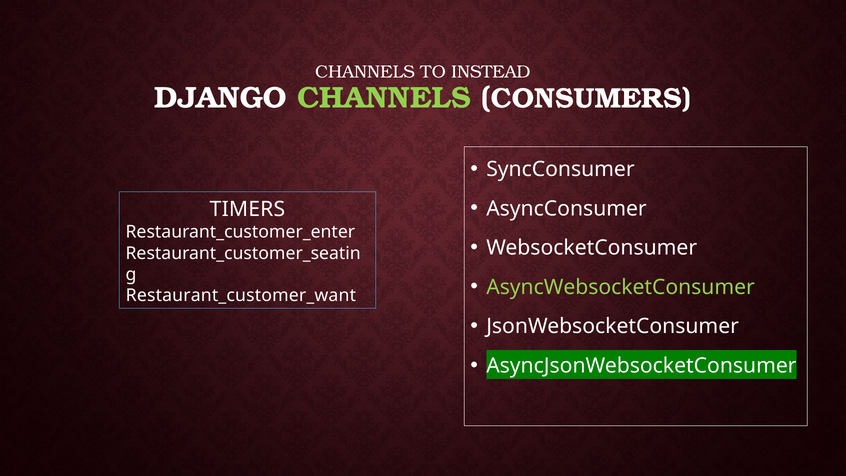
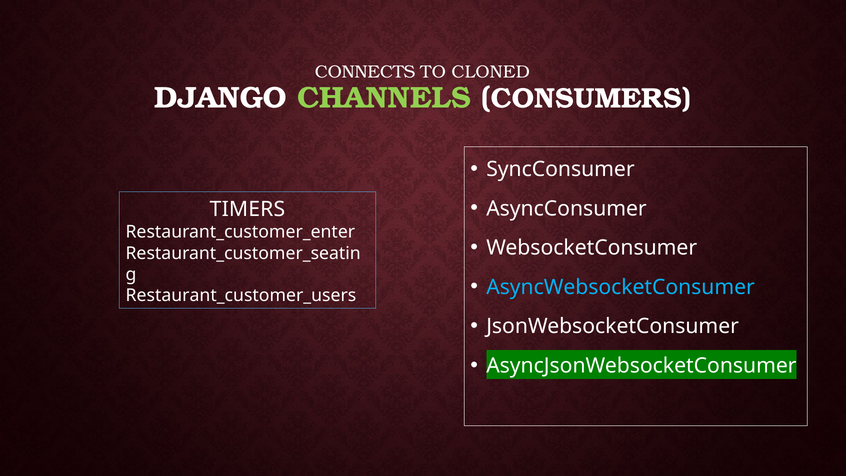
CHANNELS at (365, 72): CHANNELS -> CONNECTS
INSTEAD: INSTEAD -> CLONED
AsyncWebsocketConsumer colour: light green -> light blue
Restaurant_customer_want: Restaurant_customer_want -> Restaurant_customer_users
